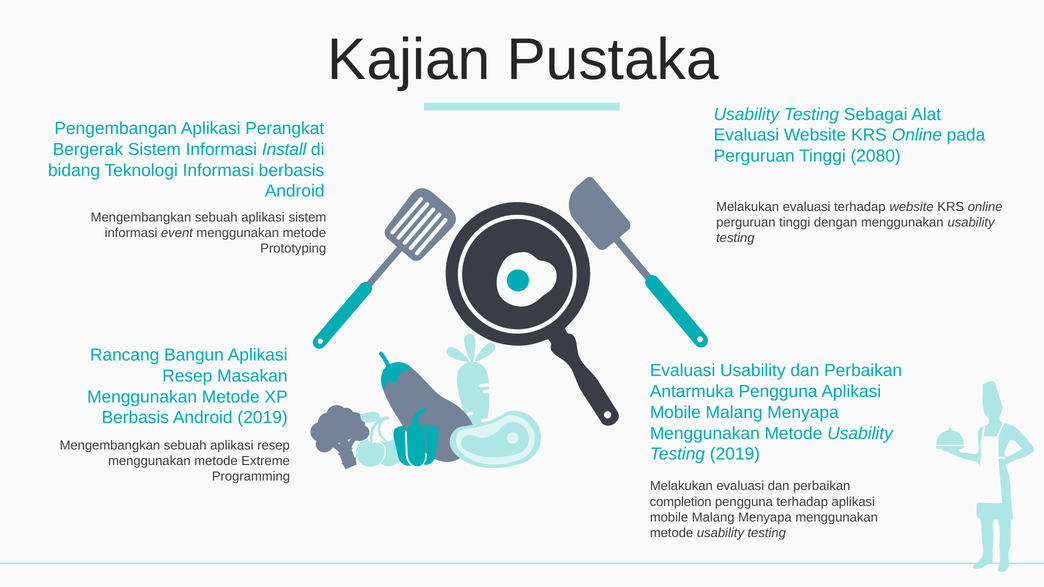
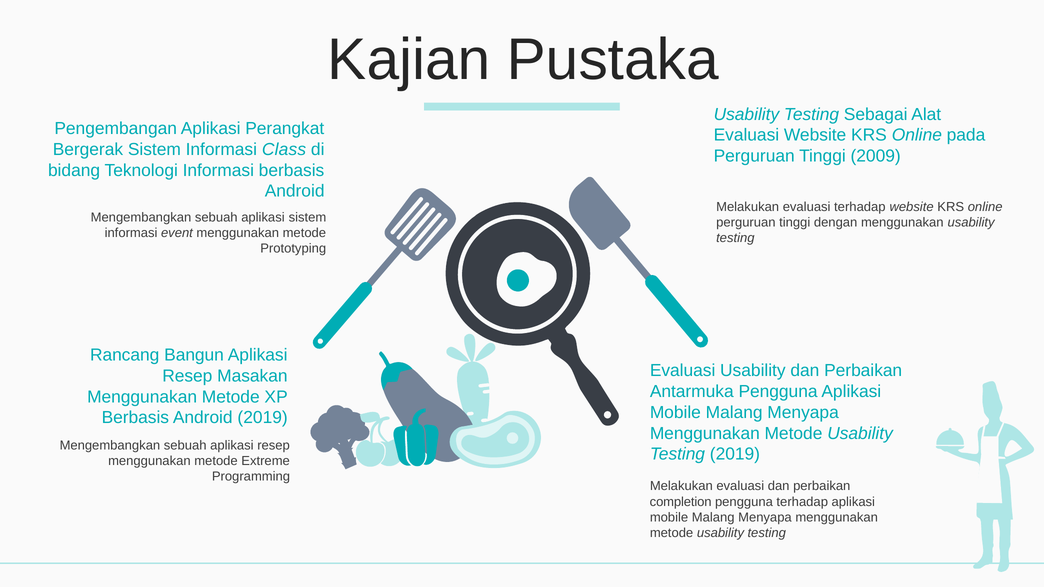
Install: Install -> Class
2080: 2080 -> 2009
